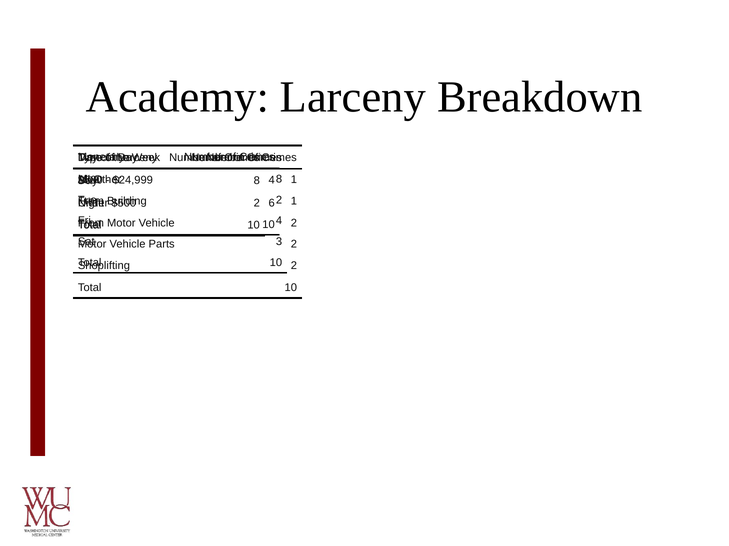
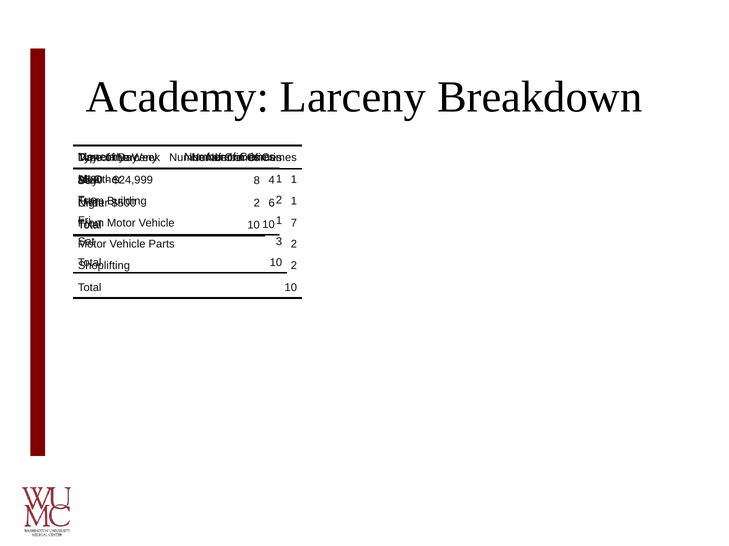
8 at (279, 180): 8 -> 1
4 at (279, 221): 4 -> 1
Vehicle 2: 2 -> 7
